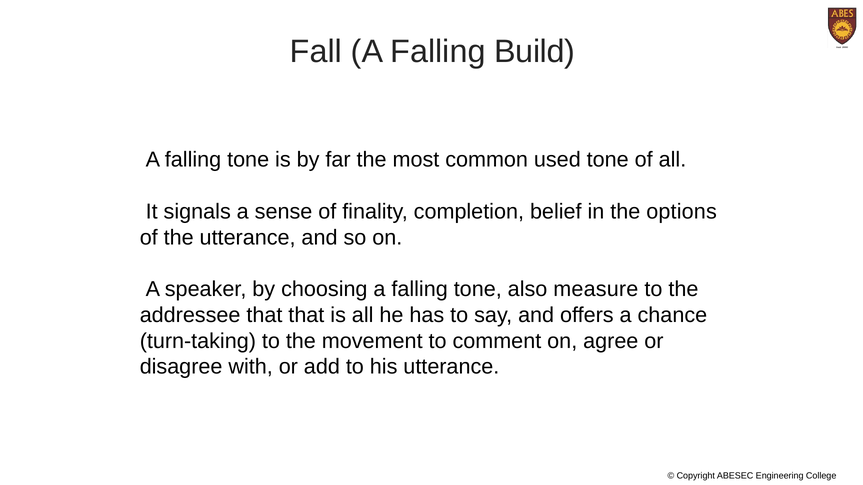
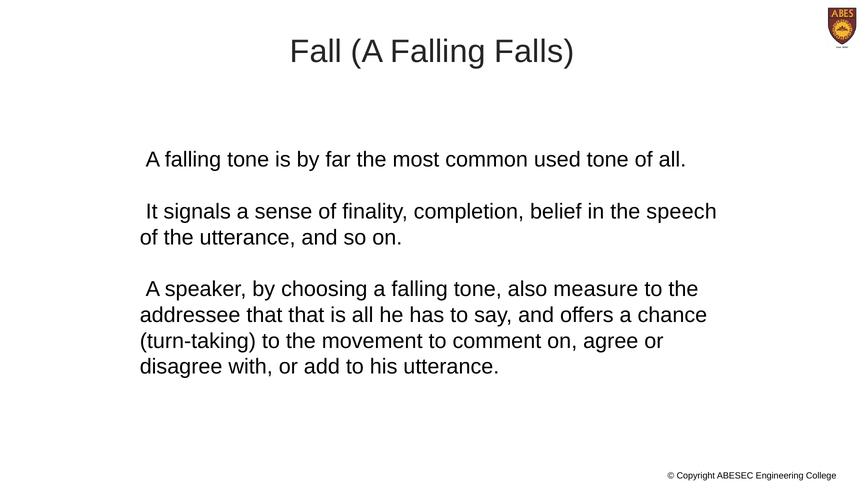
Build: Build -> Falls
options: options -> speech
